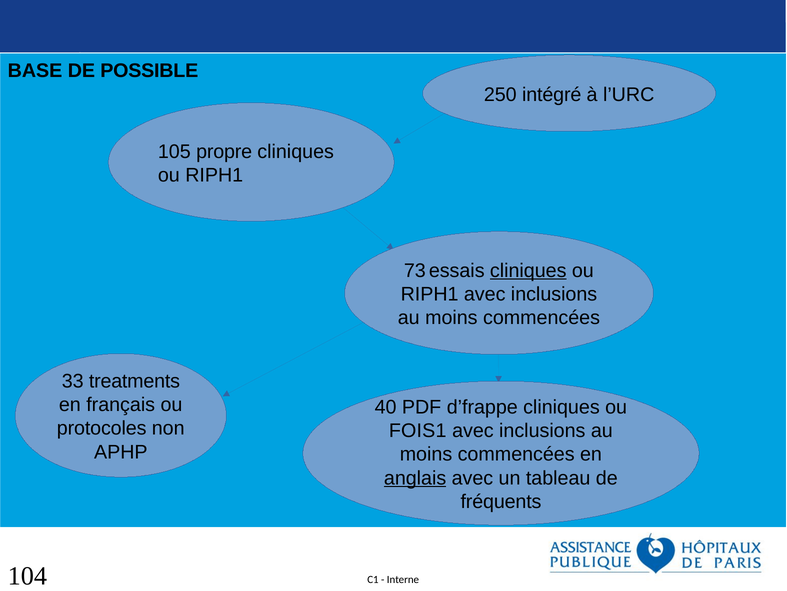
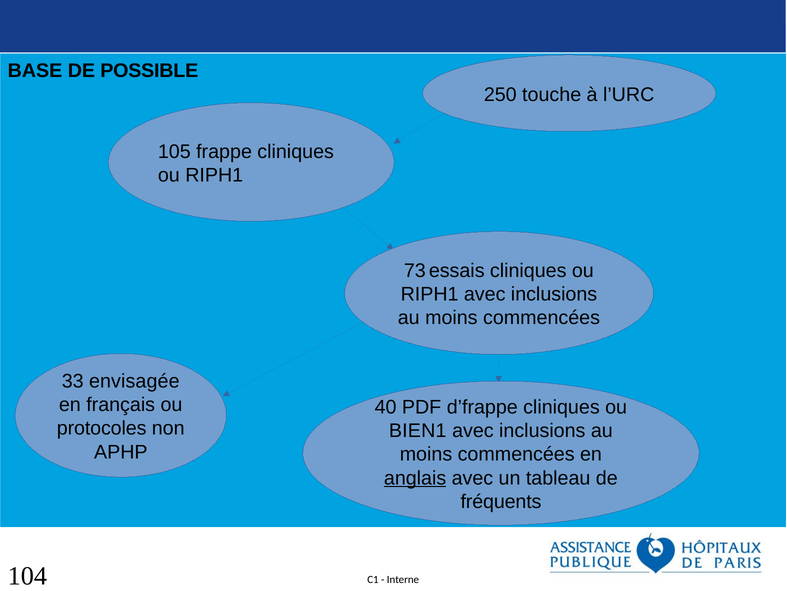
intégré: intégré -> touche
propre: propre -> frappe
cliniques at (528, 270) underline: present -> none
treatments: treatments -> envisagée
FOIS1: FOIS1 -> BIEN1
